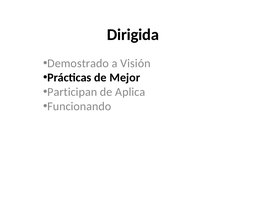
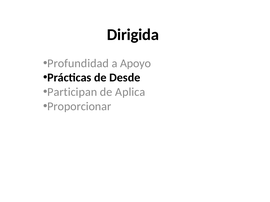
Demostrado: Demostrado -> Profundidad
Visión: Visión -> Apoyo
Mejor: Mejor -> Desde
Funcionando: Funcionando -> Proporcionar
